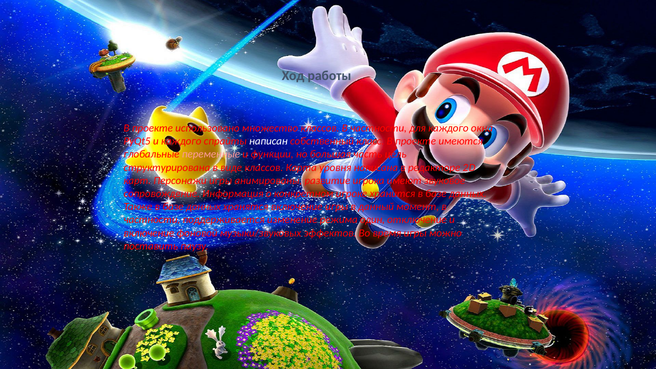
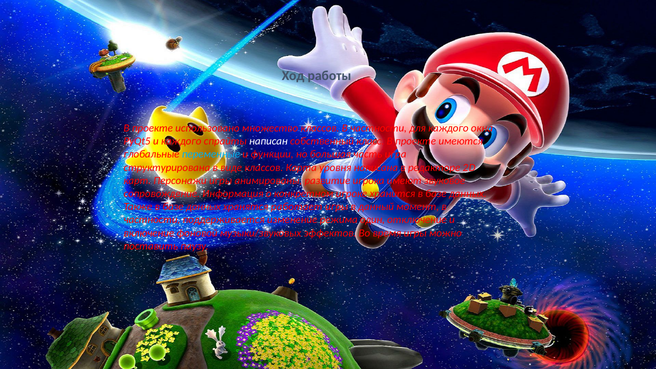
переменные colour: pink -> light blue
цель: цель -> игра
хранятся включение: включение -> работает
